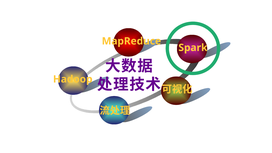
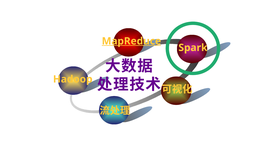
MapReduce underline: none -> present
